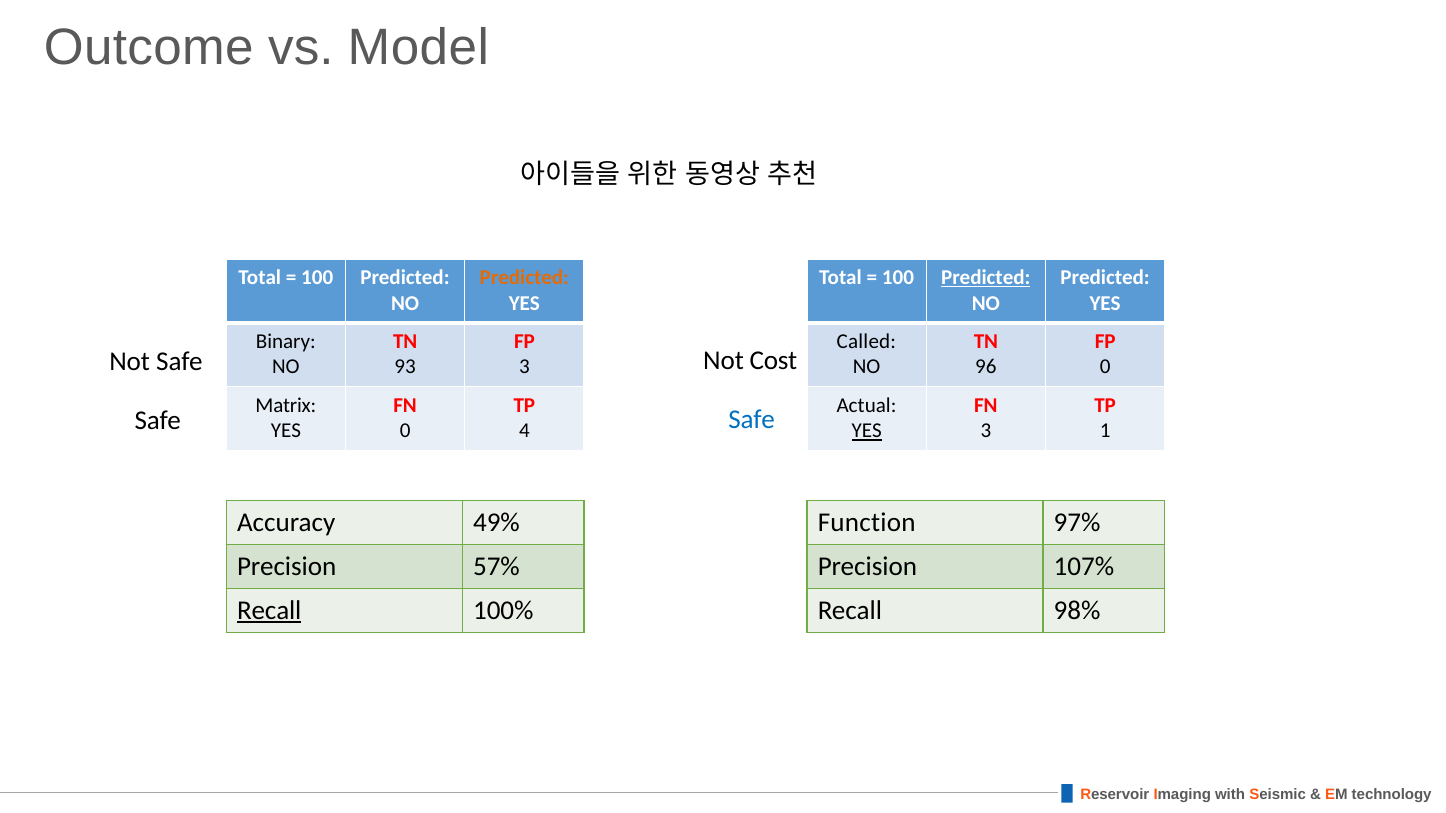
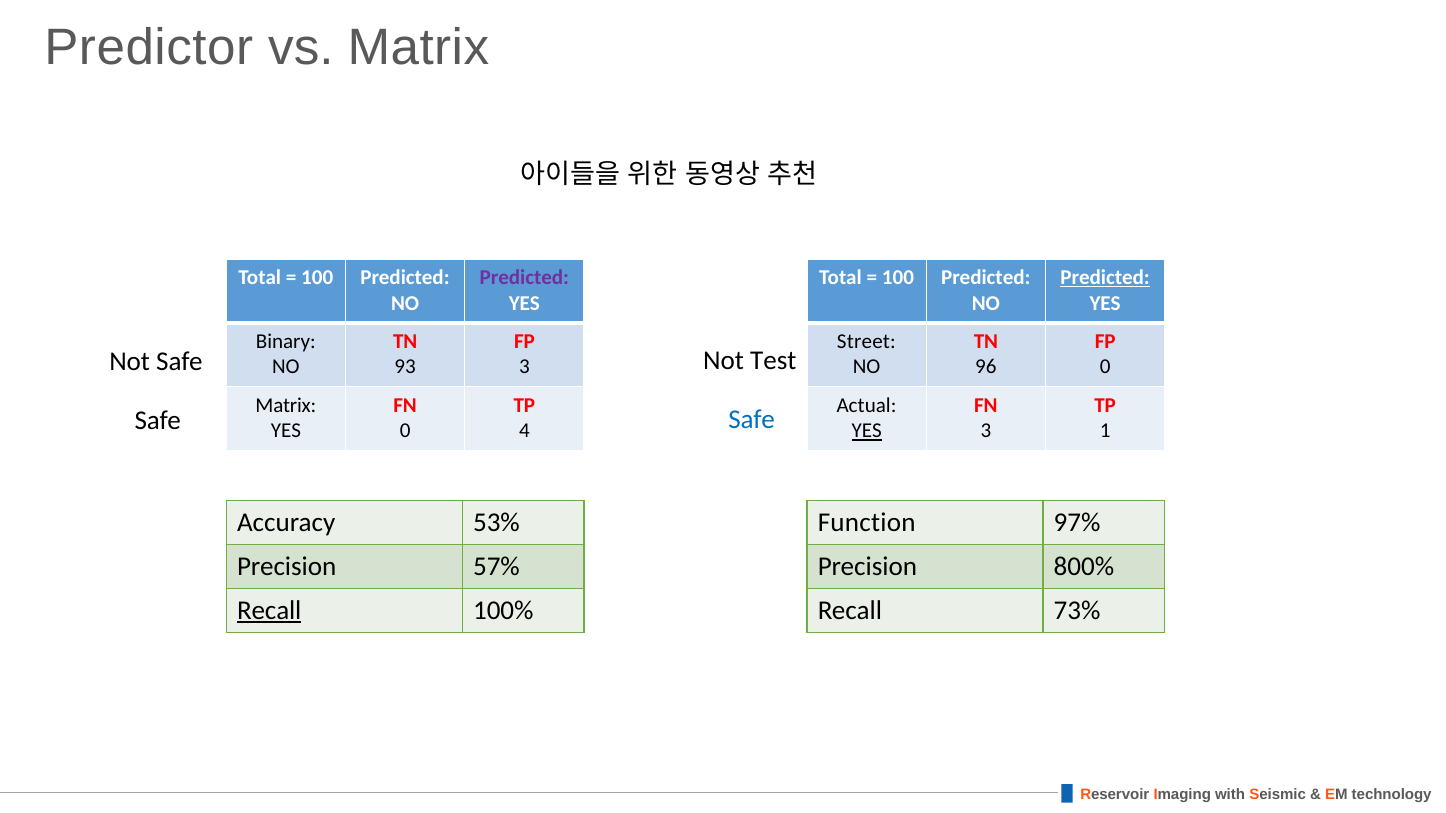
Outcome: Outcome -> Predictor
vs Model: Model -> Matrix
Predicted at (524, 278) colour: orange -> purple
Predicted at (986, 278) underline: present -> none
Predicted at (1105, 278) underline: none -> present
Called: Called -> Street
Cost: Cost -> Test
49%: 49% -> 53%
107%: 107% -> 800%
98%: 98% -> 73%
